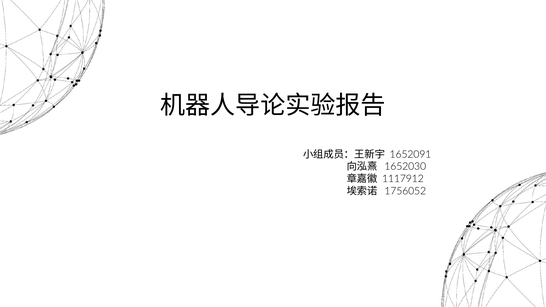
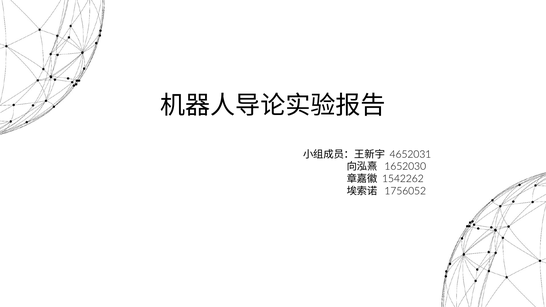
1652091: 1652091 -> 4652031
1117912: 1117912 -> 1542262
